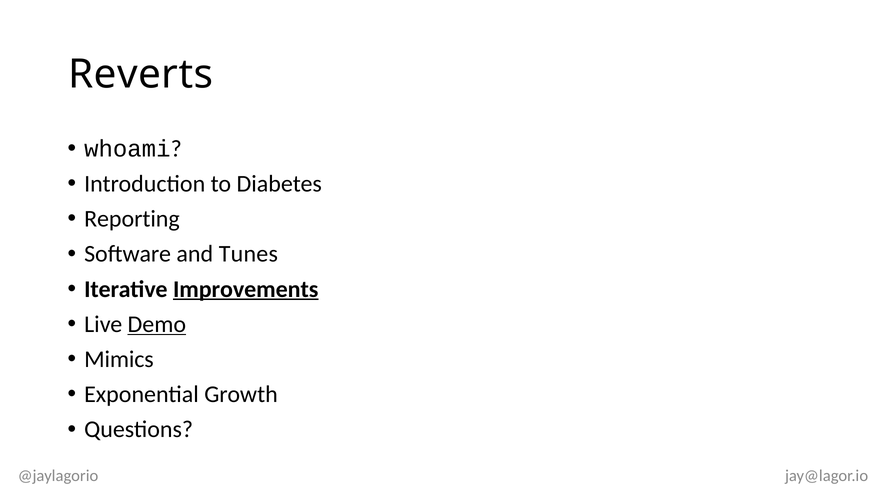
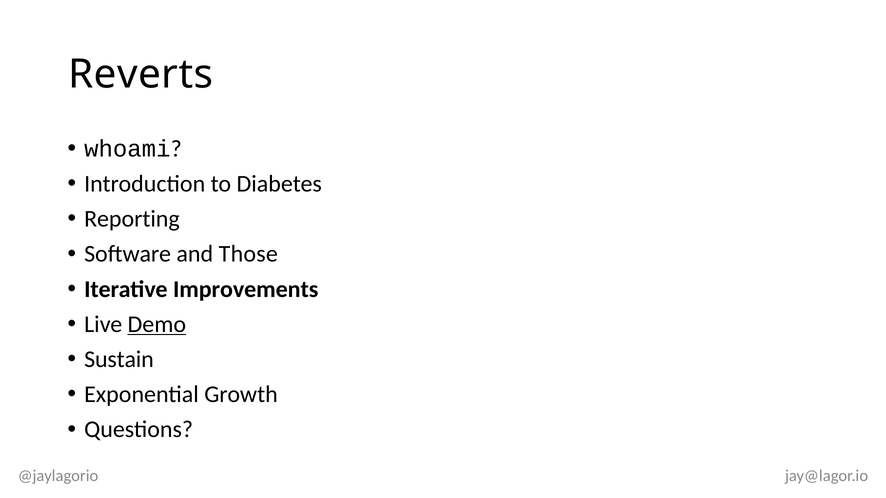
Tunes: Tunes -> Those
Improvements underline: present -> none
Mimics: Mimics -> Sustain
